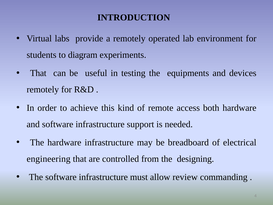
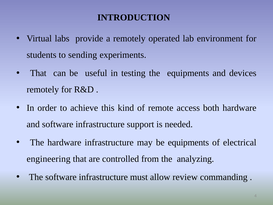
diagram: diagram -> sending
be breadboard: breadboard -> equipments
designing: designing -> analyzing
